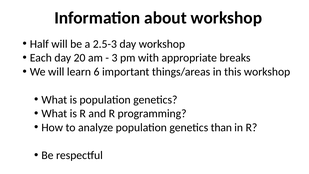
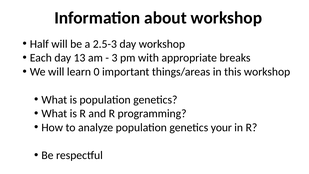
20: 20 -> 13
6: 6 -> 0
than: than -> your
